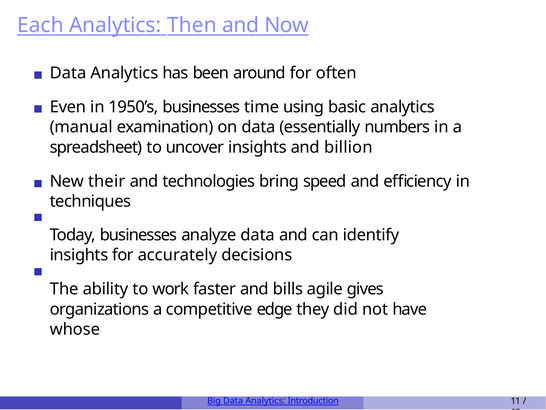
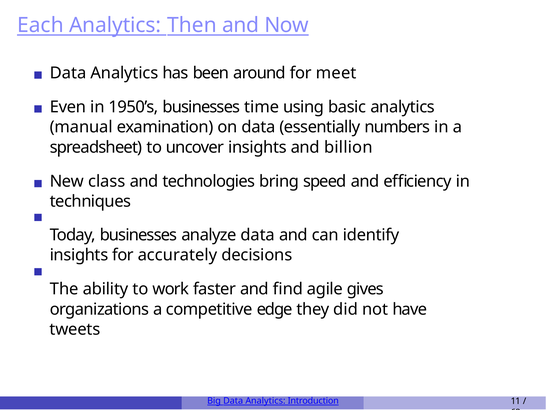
often: often -> meet
their: their -> class
bills: bills -> find
whose: whose -> tweets
